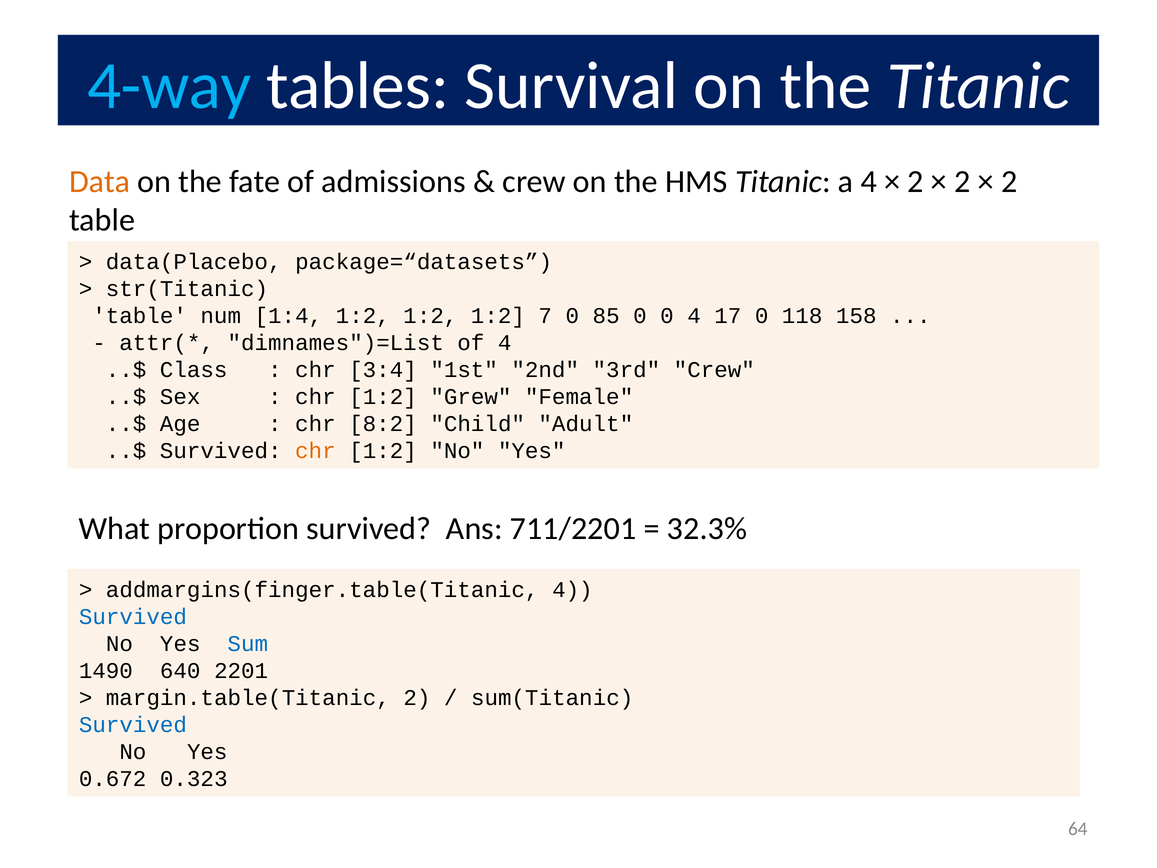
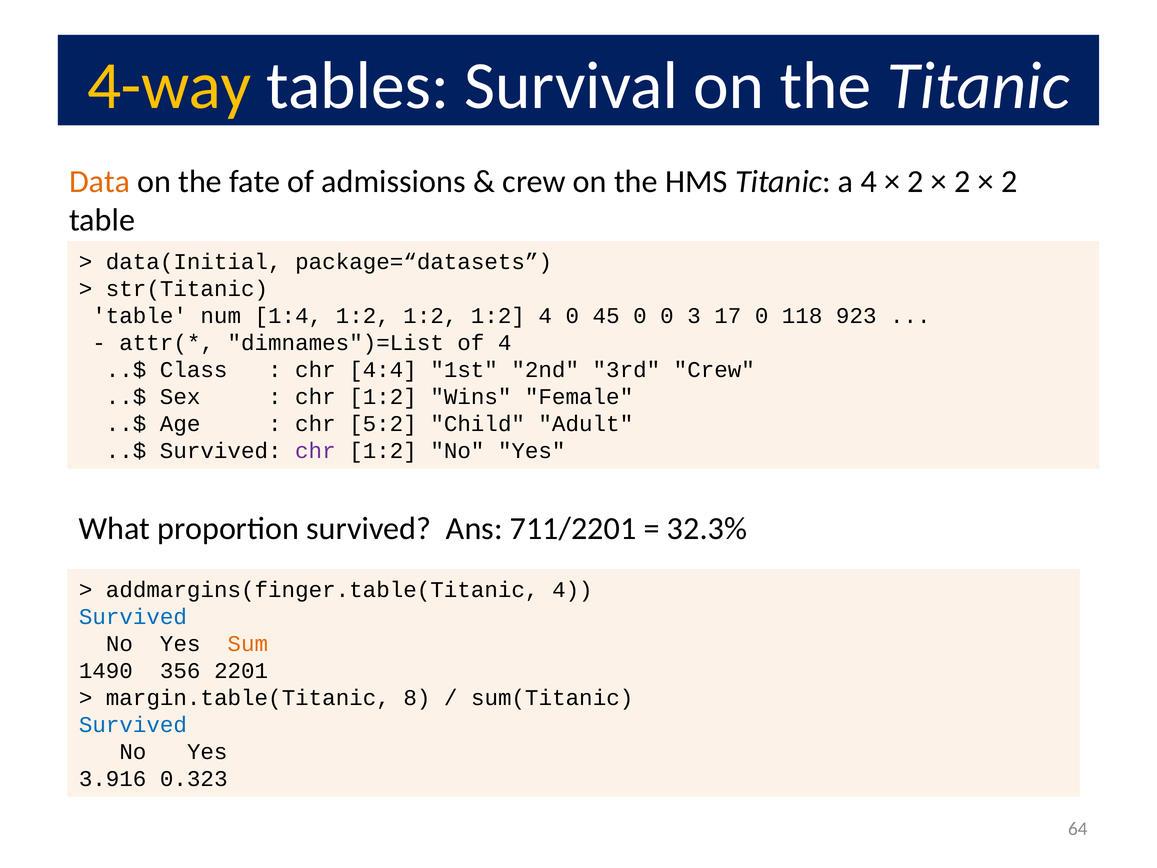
4-way colour: light blue -> yellow
data(Placebo: data(Placebo -> data(Initial
1:2 7: 7 -> 4
85: 85 -> 45
0 4: 4 -> 3
158: 158 -> 923
3:4: 3:4 -> 4:4
Grew: Grew -> Wins
8:2: 8:2 -> 5:2
chr at (315, 451) colour: orange -> purple
Sum colour: blue -> orange
640: 640 -> 356
margin.table(Titanic 2: 2 -> 8
0.672: 0.672 -> 3.916
